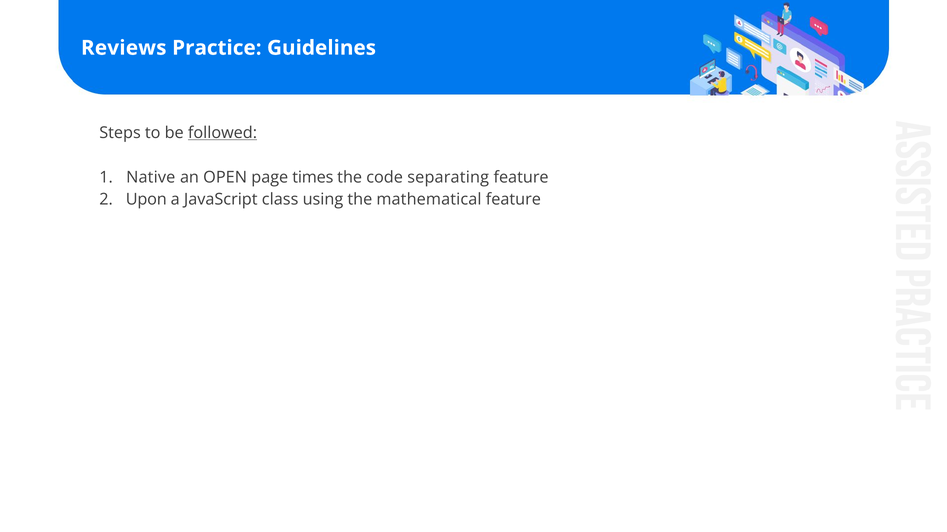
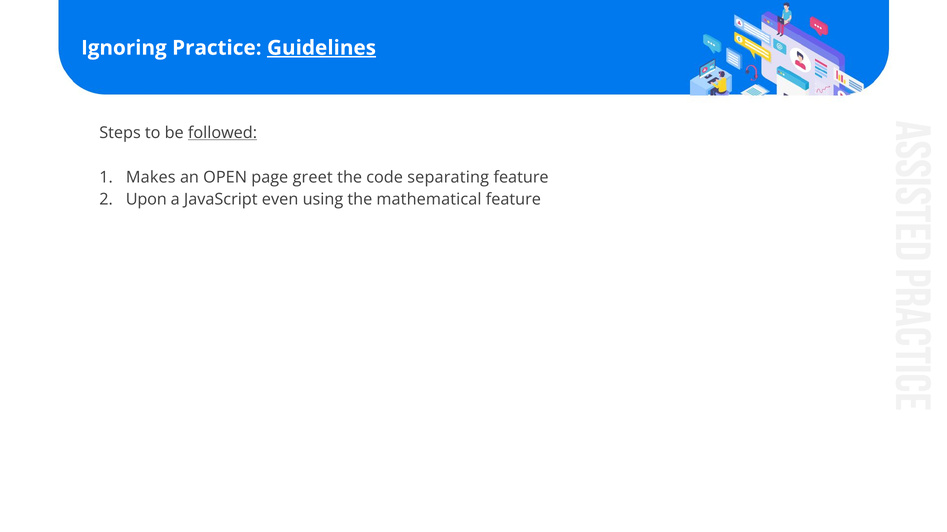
Reviews: Reviews -> Ignoring
Guidelines underline: none -> present
Native: Native -> Makes
times: times -> greet
class: class -> even
